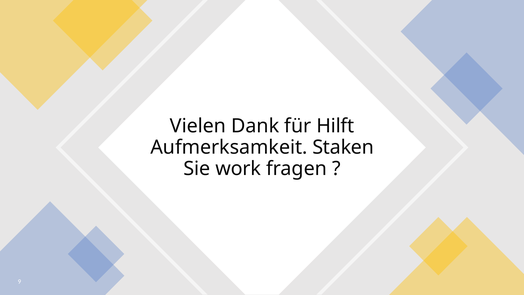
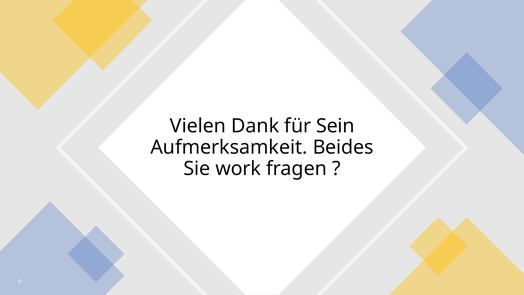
Hilft: Hilft -> Sein
Staken: Staken -> Beides
